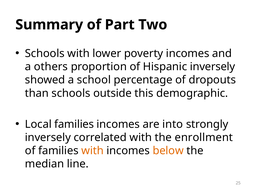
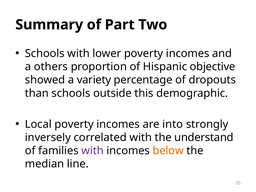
Hispanic inversely: inversely -> objective
school: school -> variety
Local families: families -> poverty
enrollment: enrollment -> understand
with at (93, 151) colour: orange -> purple
